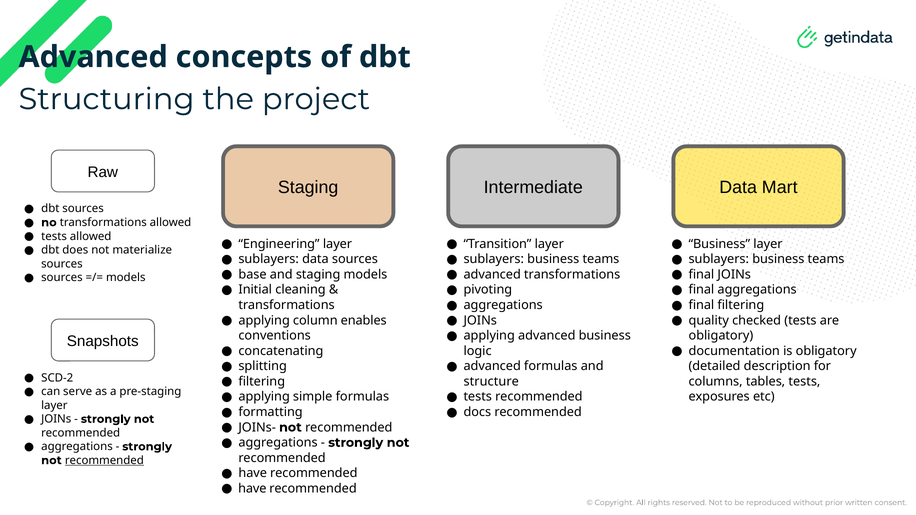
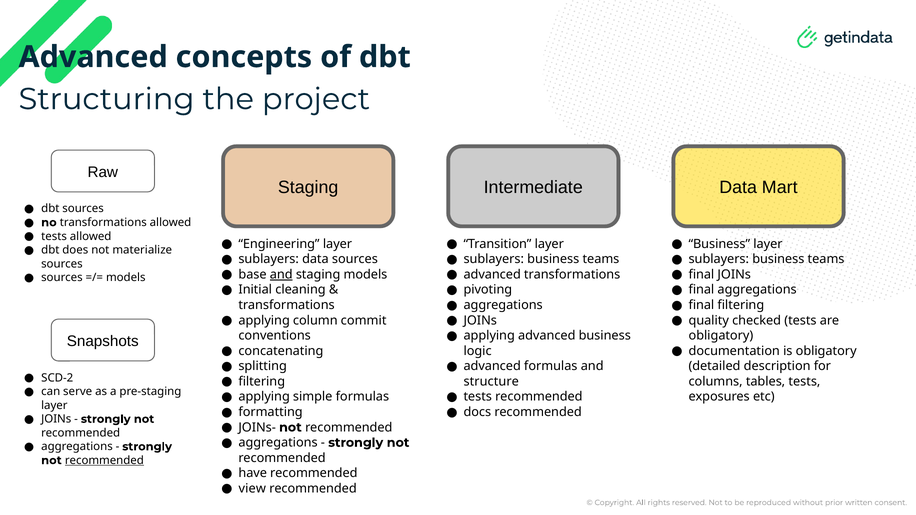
and at (281, 275) underline: none -> present
enables: enables -> commit
have at (252, 489): have -> view
